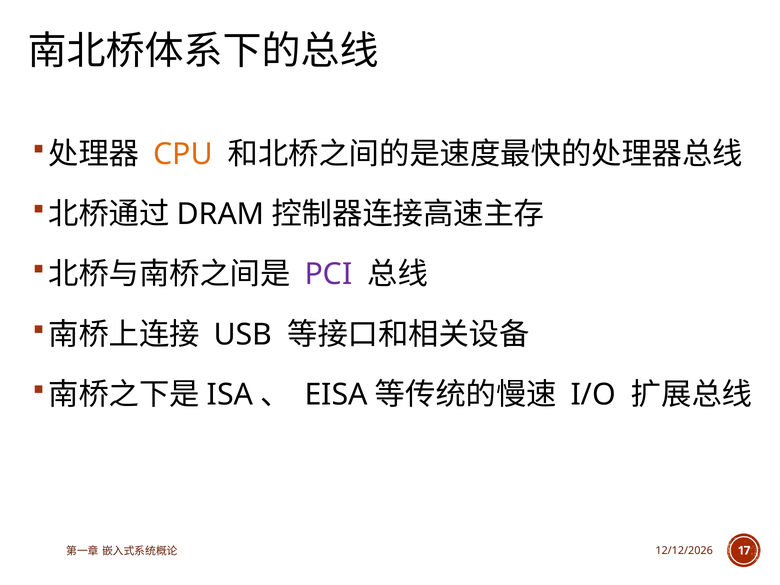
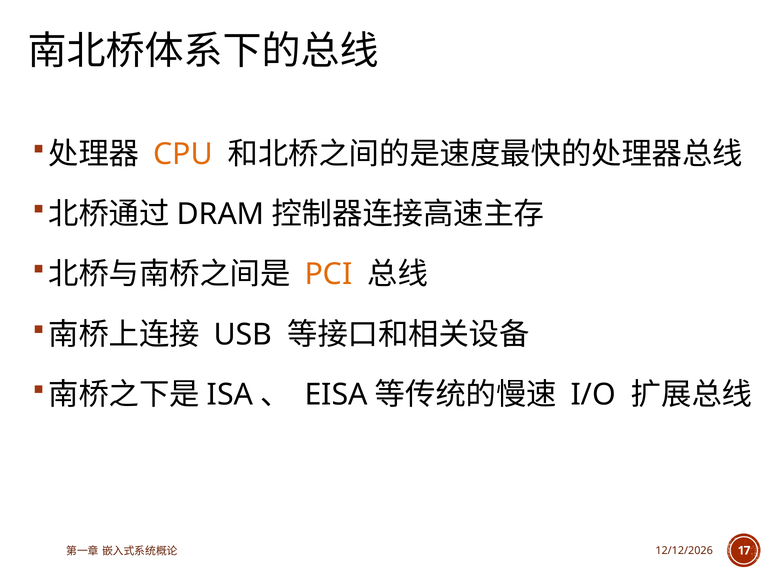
PCI colour: purple -> orange
